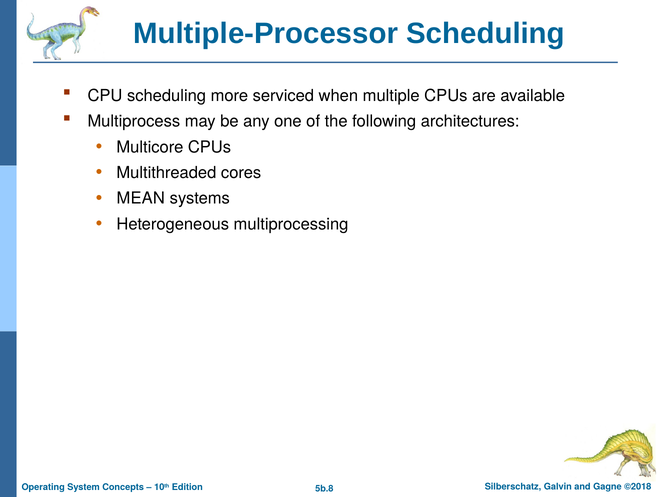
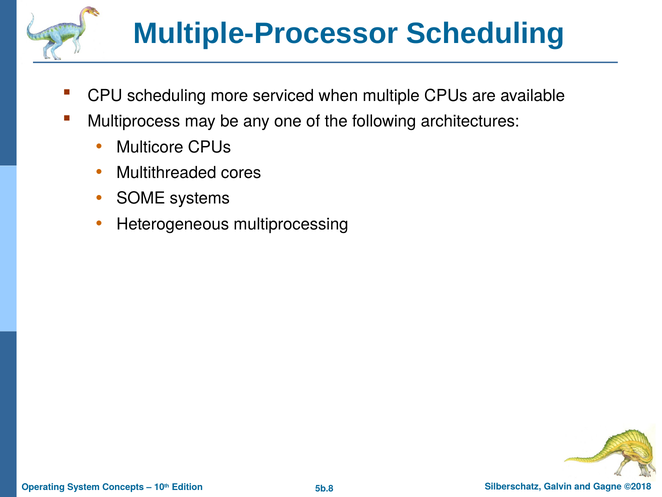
MEAN: MEAN -> SOME
